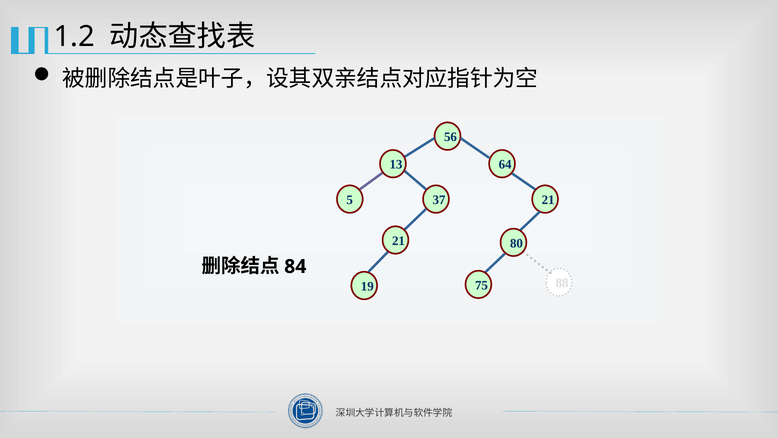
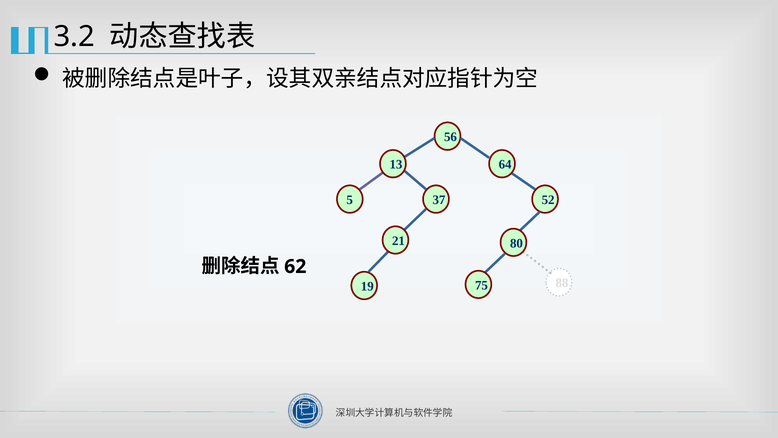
1.2: 1.2 -> 3.2
5 21: 21 -> 52
84: 84 -> 62
